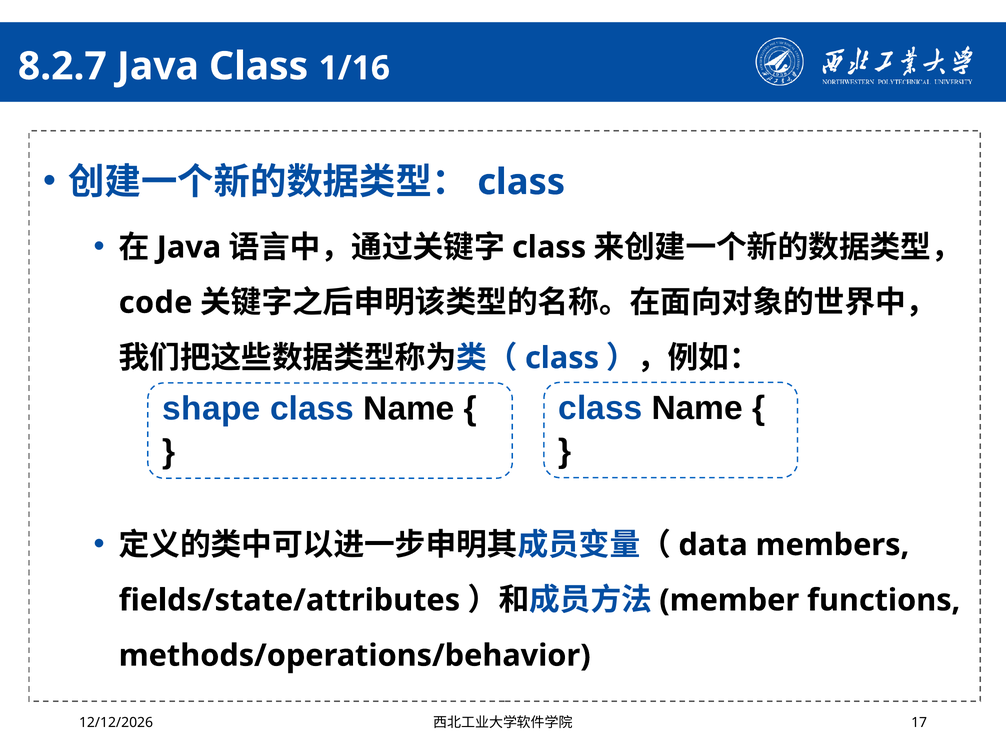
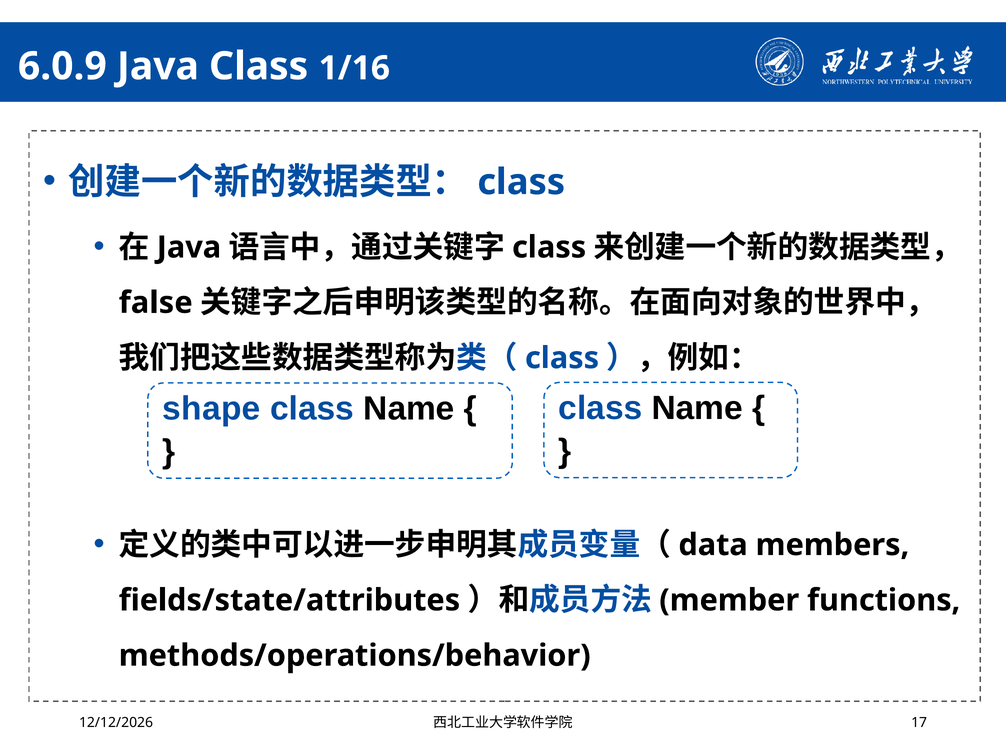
8.2.7: 8.2.7 -> 6.0.9
code: code -> false
